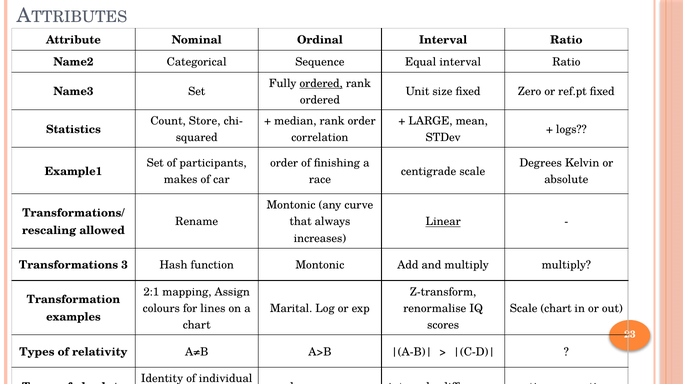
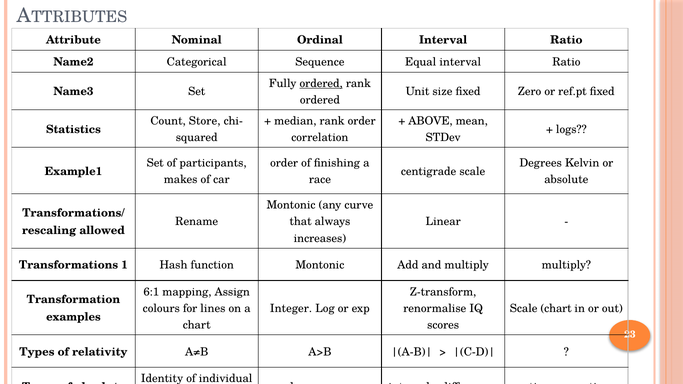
LARGE: LARGE -> ABOVE
Linear underline: present -> none
3: 3 -> 1
2:1: 2:1 -> 6:1
Marital: Marital -> Integer
